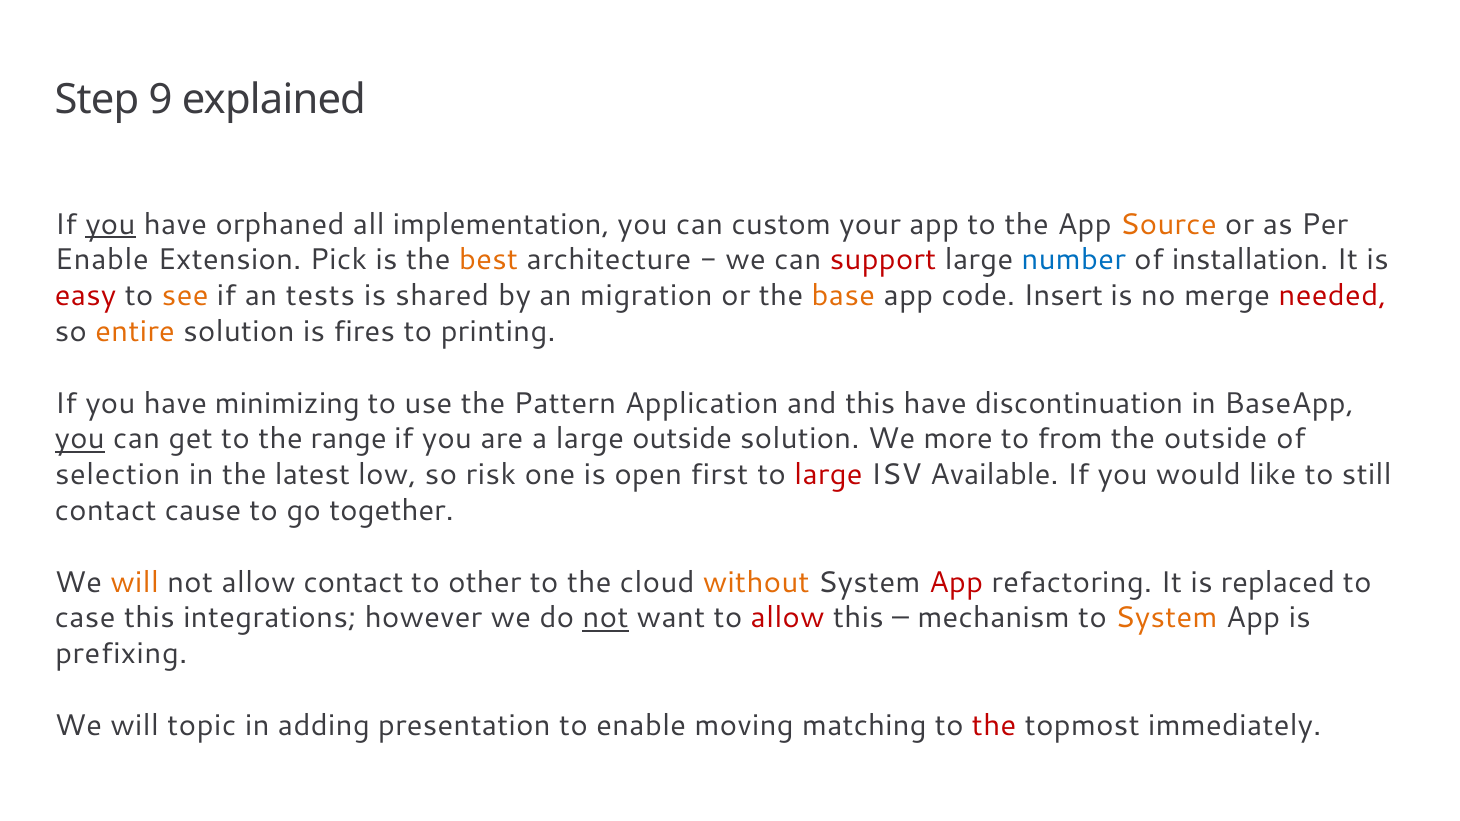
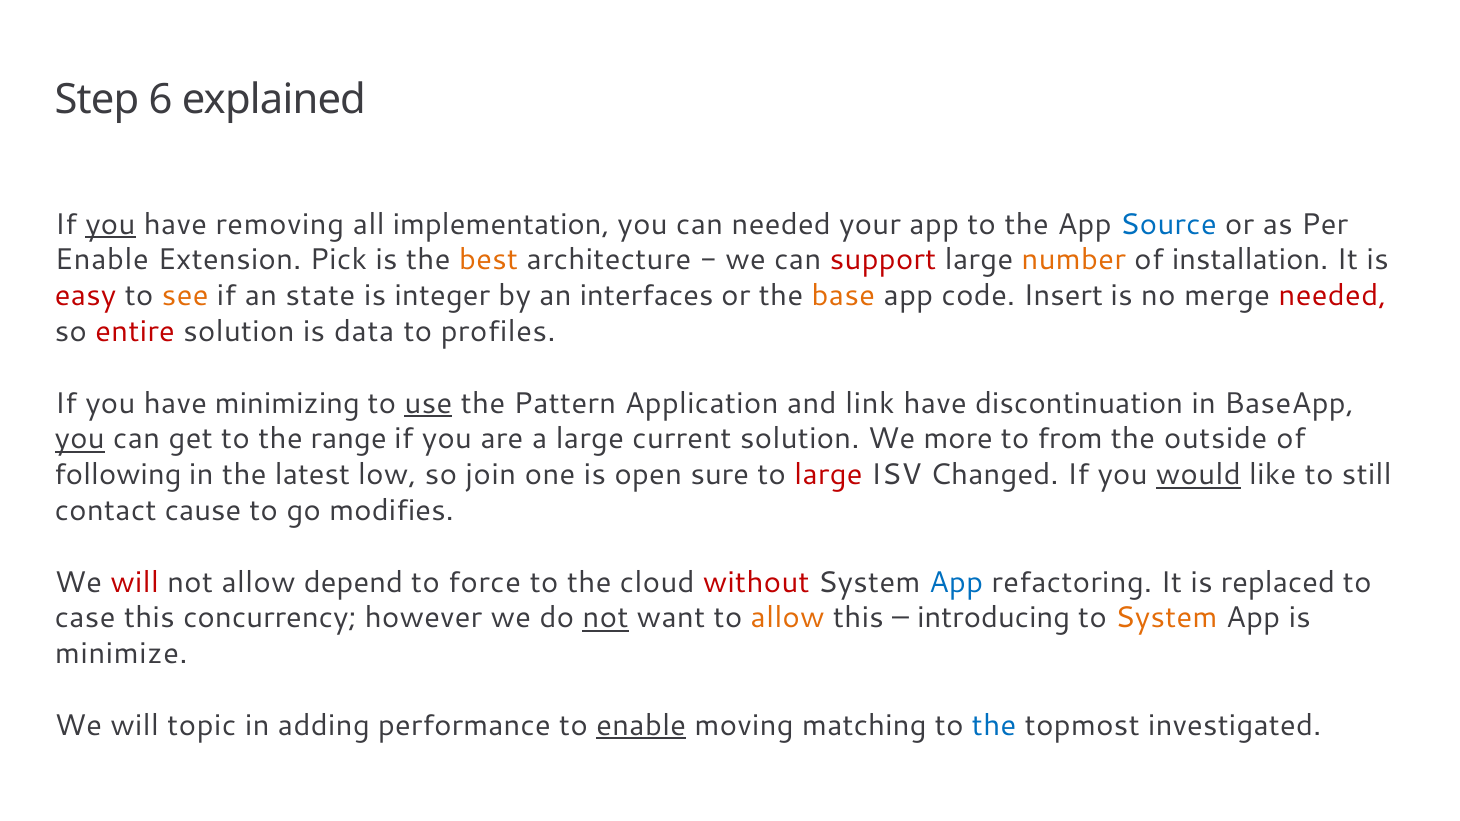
9: 9 -> 6
orphaned: orphaned -> removing
can custom: custom -> needed
Source colour: orange -> blue
number colour: blue -> orange
tests: tests -> state
shared: shared -> integer
migration: migration -> interfaces
entire colour: orange -> red
fires: fires -> data
printing: printing -> profiles
use underline: none -> present
and this: this -> link
large outside: outside -> current
selection: selection -> following
risk: risk -> join
first: first -> sure
Available: Available -> Changed
would underline: none -> present
together: together -> modifies
will at (135, 582) colour: orange -> red
allow contact: contact -> depend
other: other -> force
without colour: orange -> red
App at (956, 582) colour: red -> blue
integrations: integrations -> concurrency
allow at (788, 618) colour: red -> orange
mechanism: mechanism -> introducing
prefixing: prefixing -> minimize
presentation: presentation -> performance
enable at (641, 726) underline: none -> present
the at (994, 726) colour: red -> blue
immediately: immediately -> investigated
